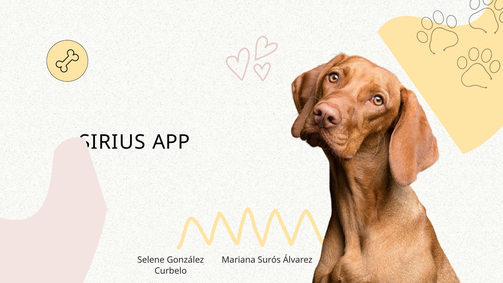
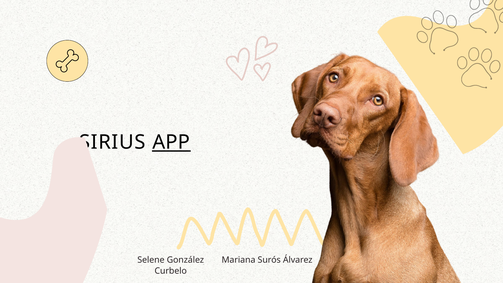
APP underline: none -> present
